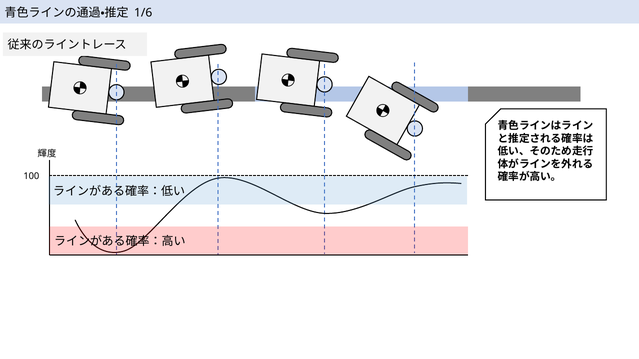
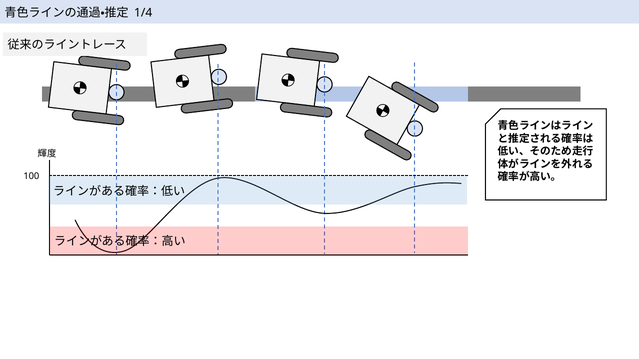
1/6: 1/6 -> 1/4
